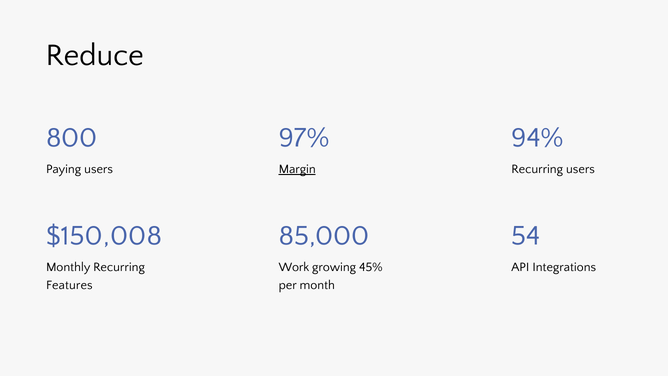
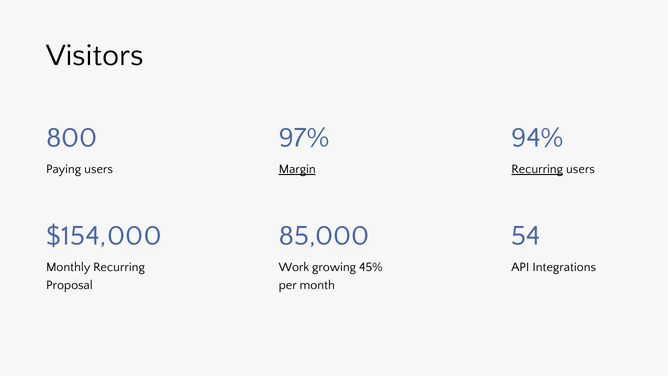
Reduce: Reduce -> Visitors
Recurring at (537, 169) underline: none -> present
$150,008: $150,008 -> $154,000
Features: Features -> Proposal
